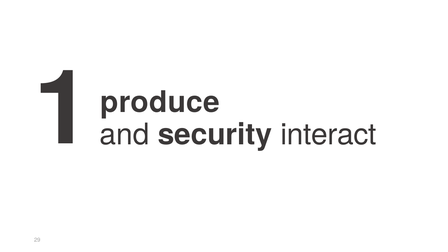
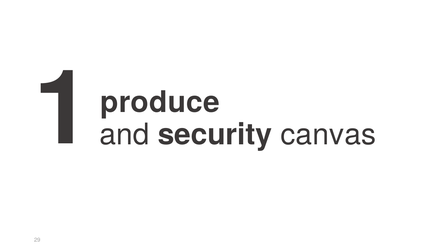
interact: interact -> canvas
